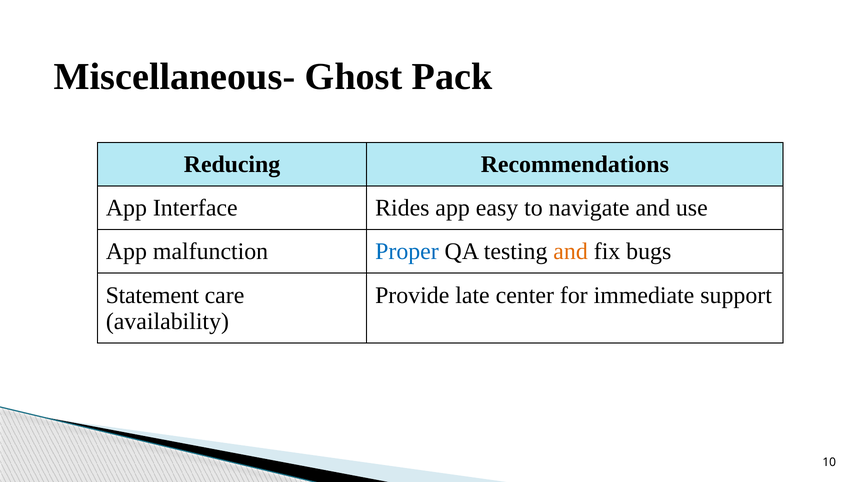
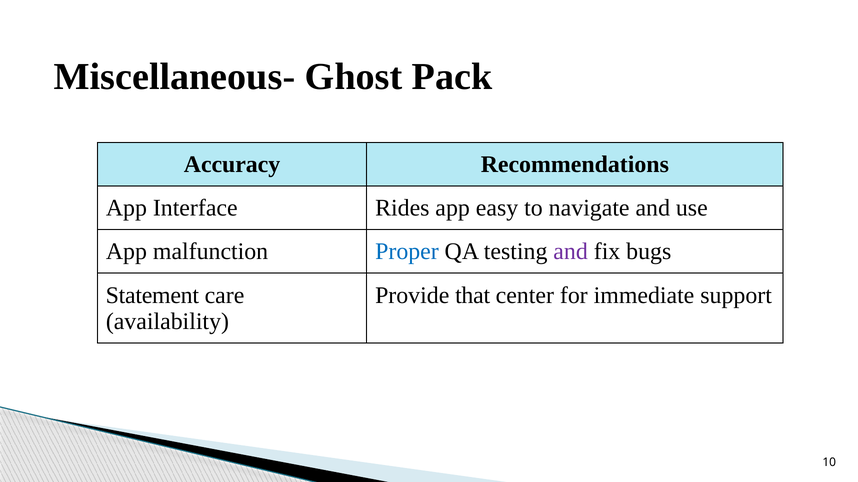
Reducing: Reducing -> Accuracy
and at (571, 252) colour: orange -> purple
late: late -> that
